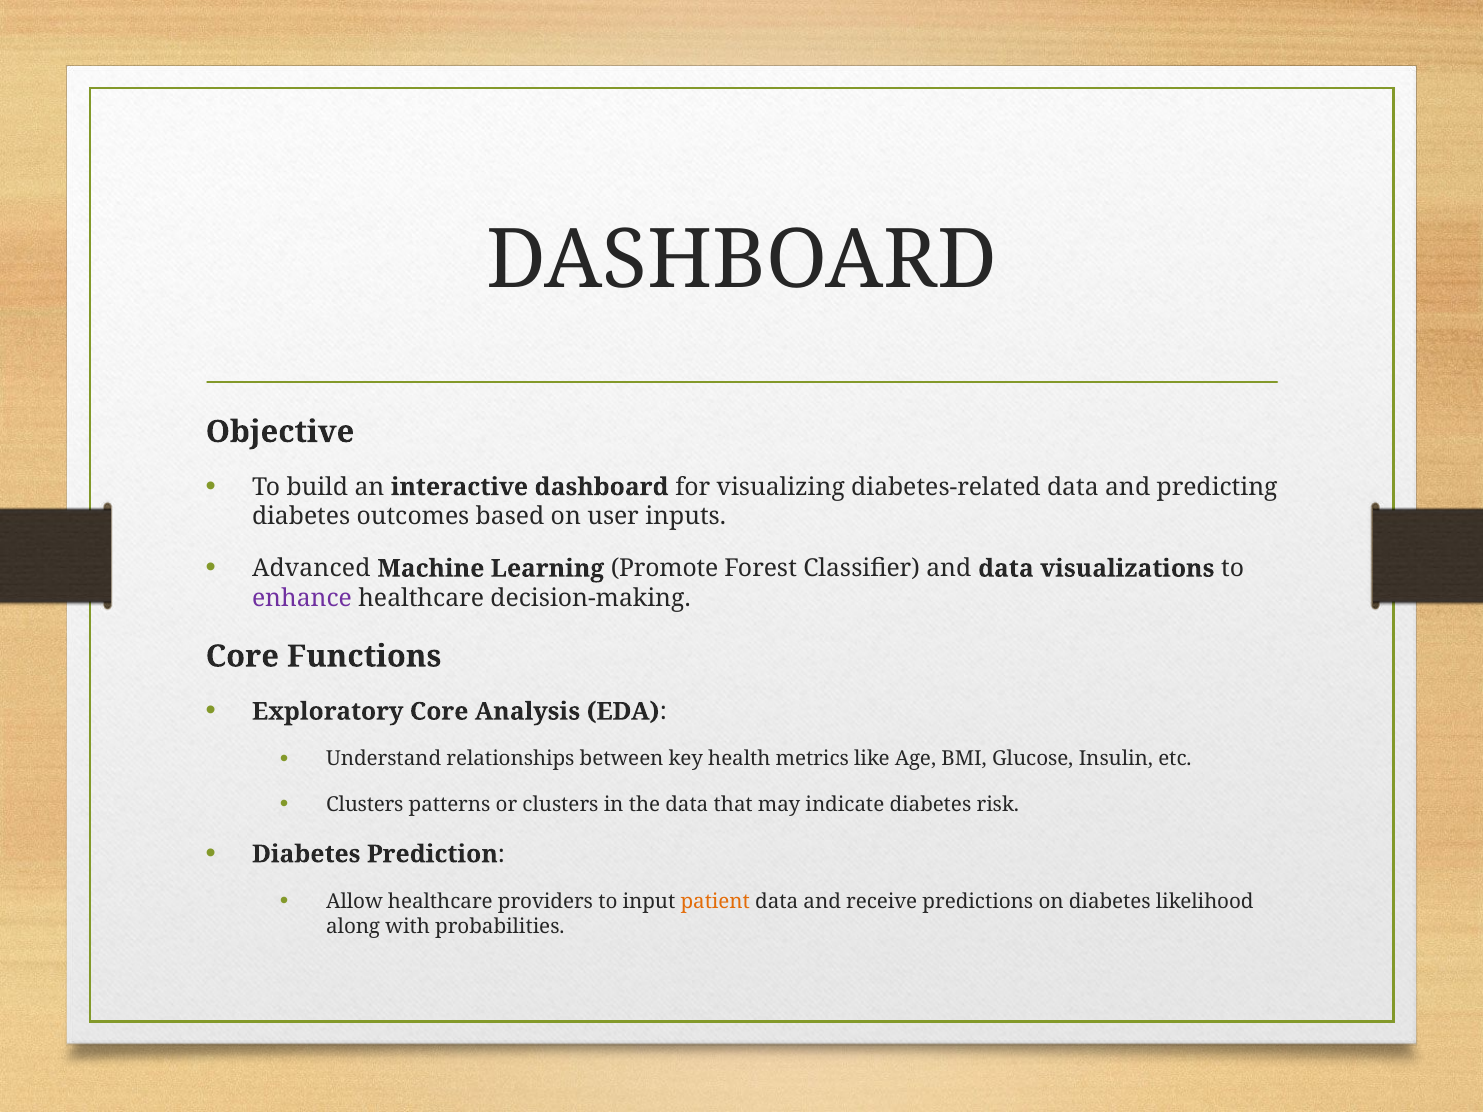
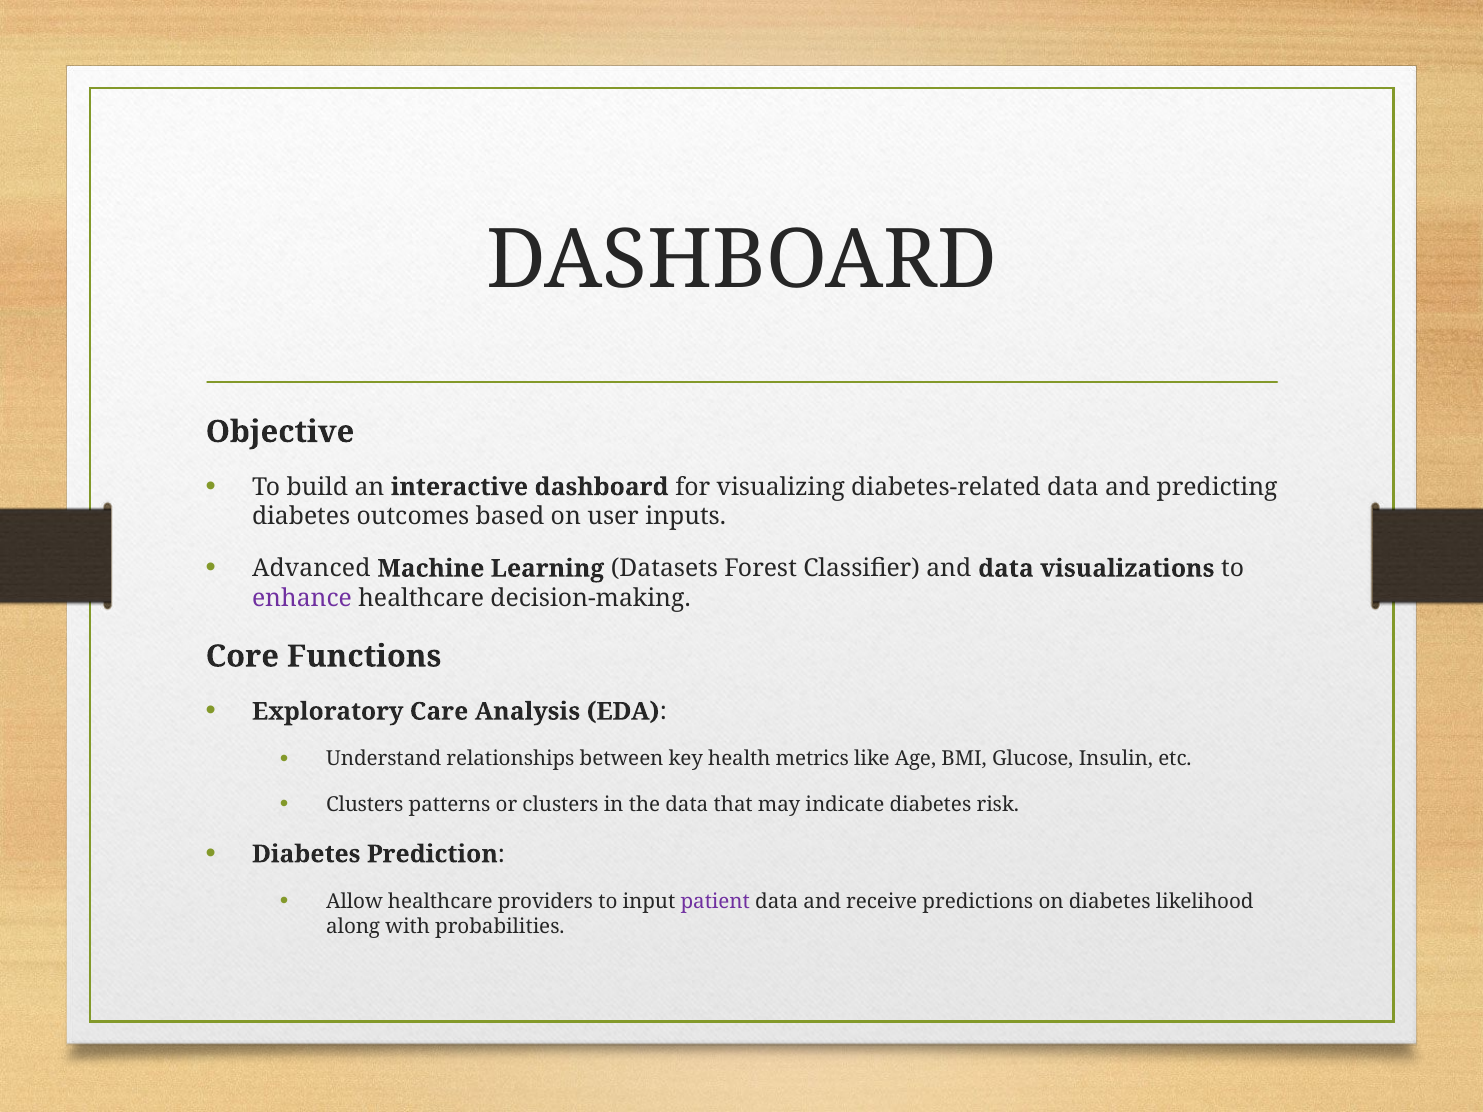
Promote: Promote -> Datasets
Exploratory Core: Core -> Care
patient colour: orange -> purple
